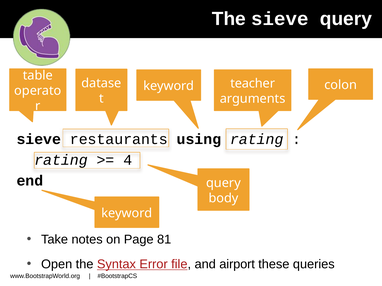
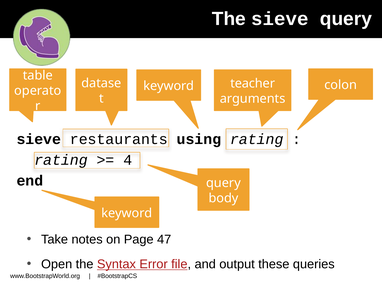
81: 81 -> 47
airport: airport -> output
